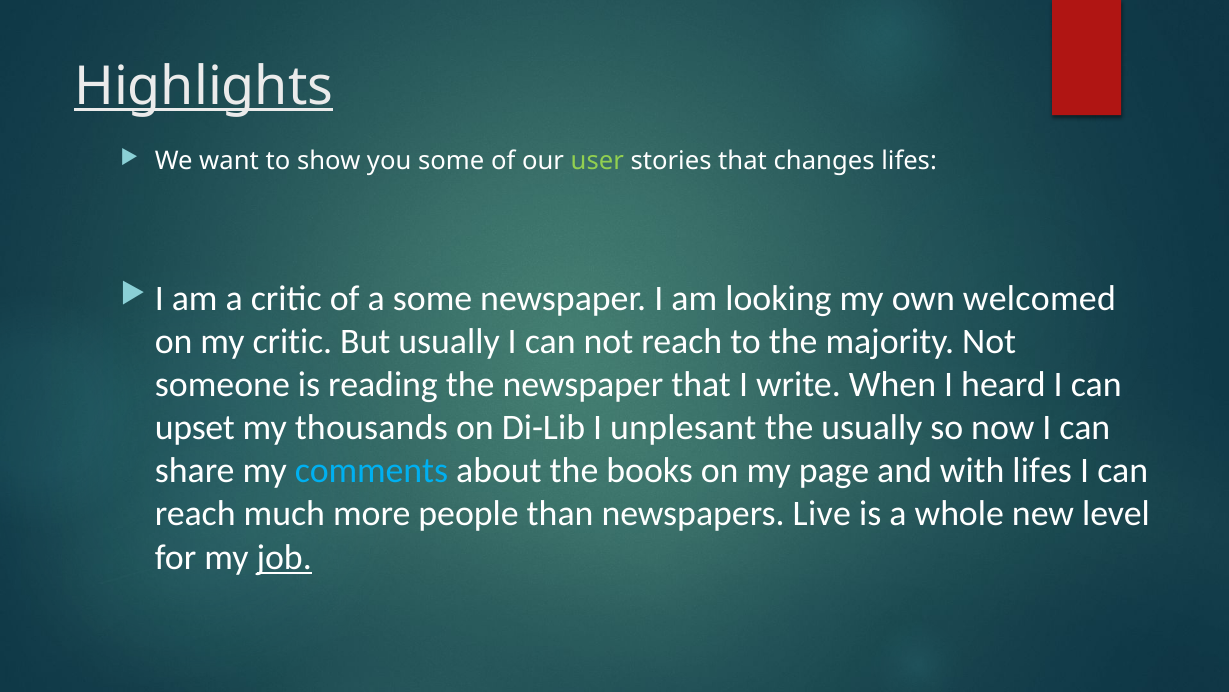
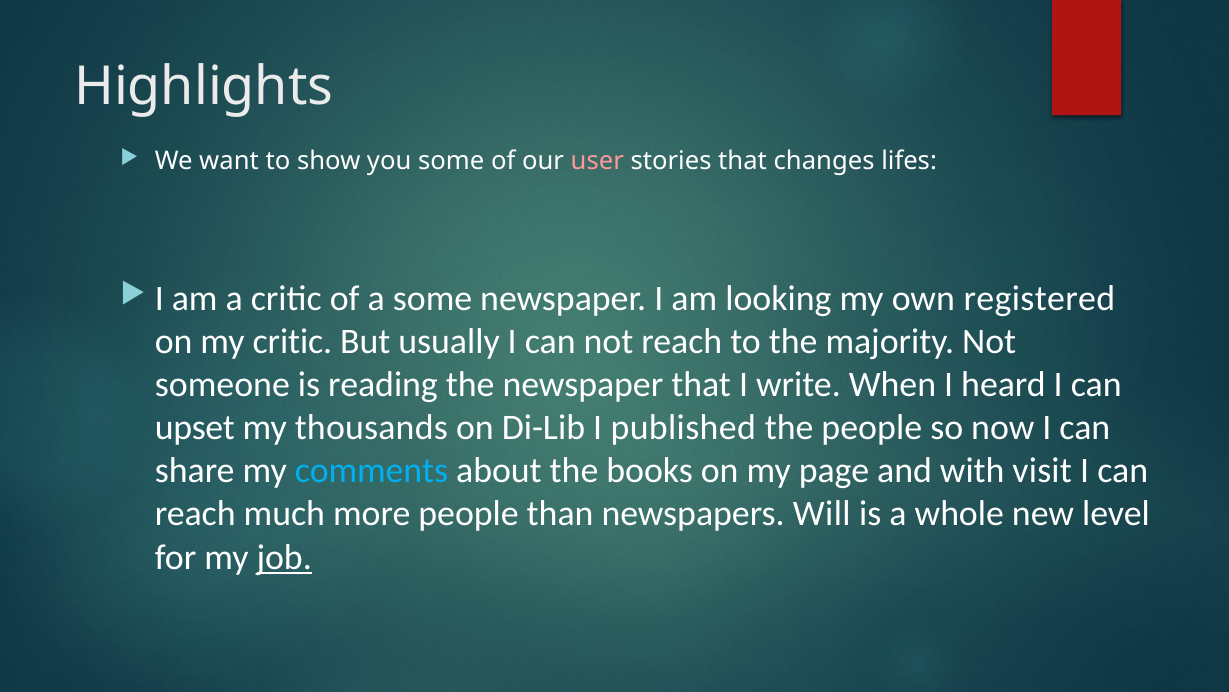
Highlights underline: present -> none
user colour: light green -> pink
welcomed: welcomed -> registered
unplesant: unplesant -> published
the usually: usually -> people
with lifes: lifes -> visit
Live: Live -> Will
